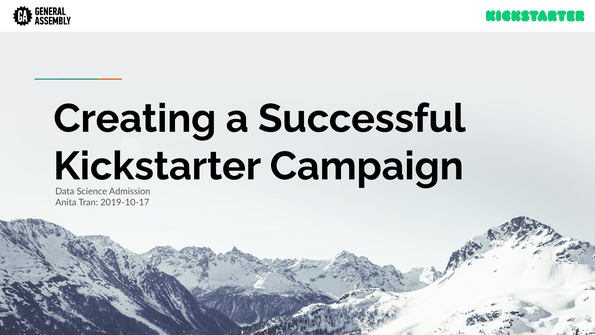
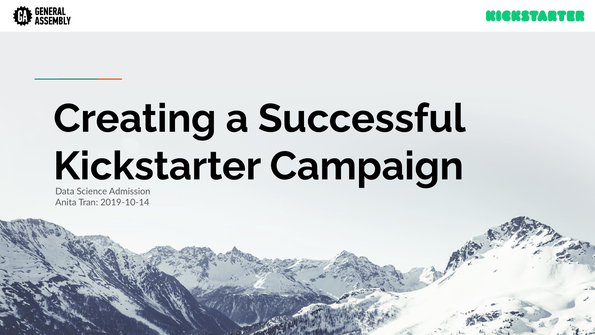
2019-10-17: 2019-10-17 -> 2019-10-14
